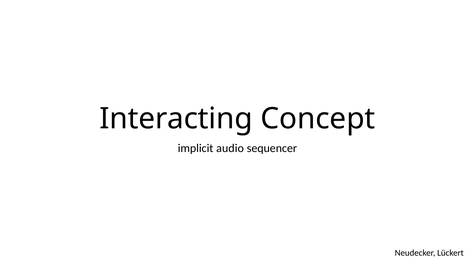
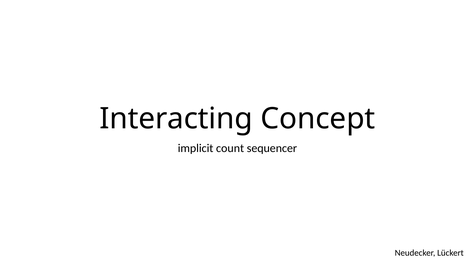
audio: audio -> count
